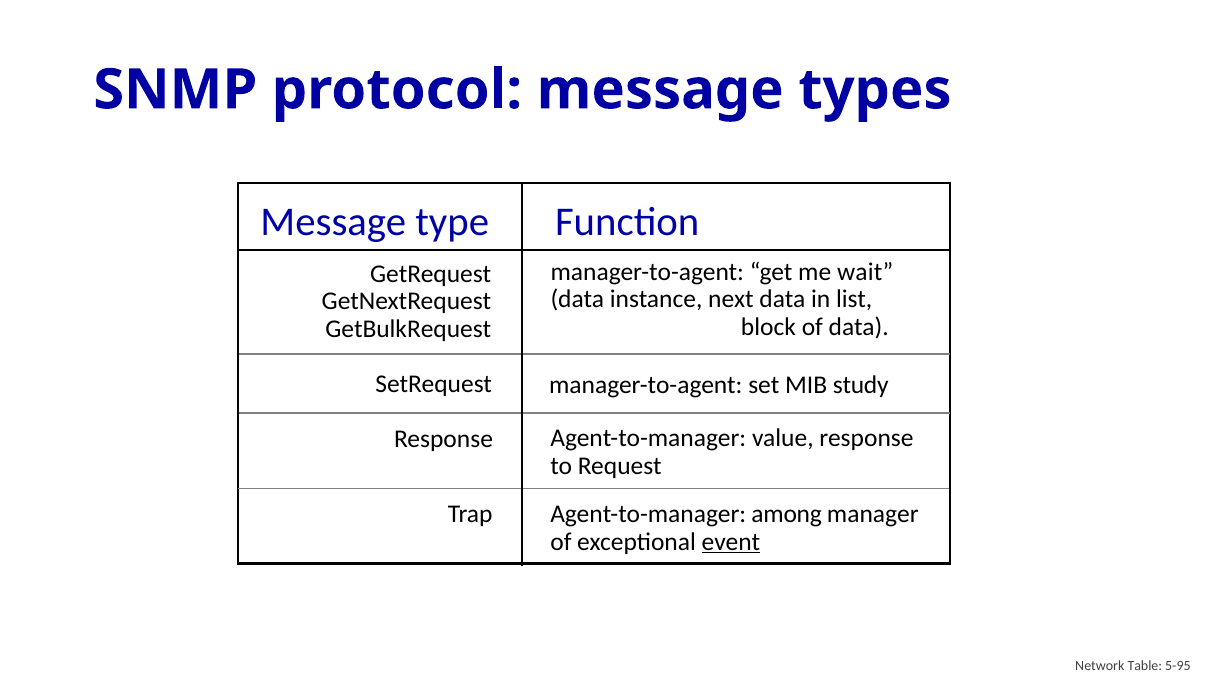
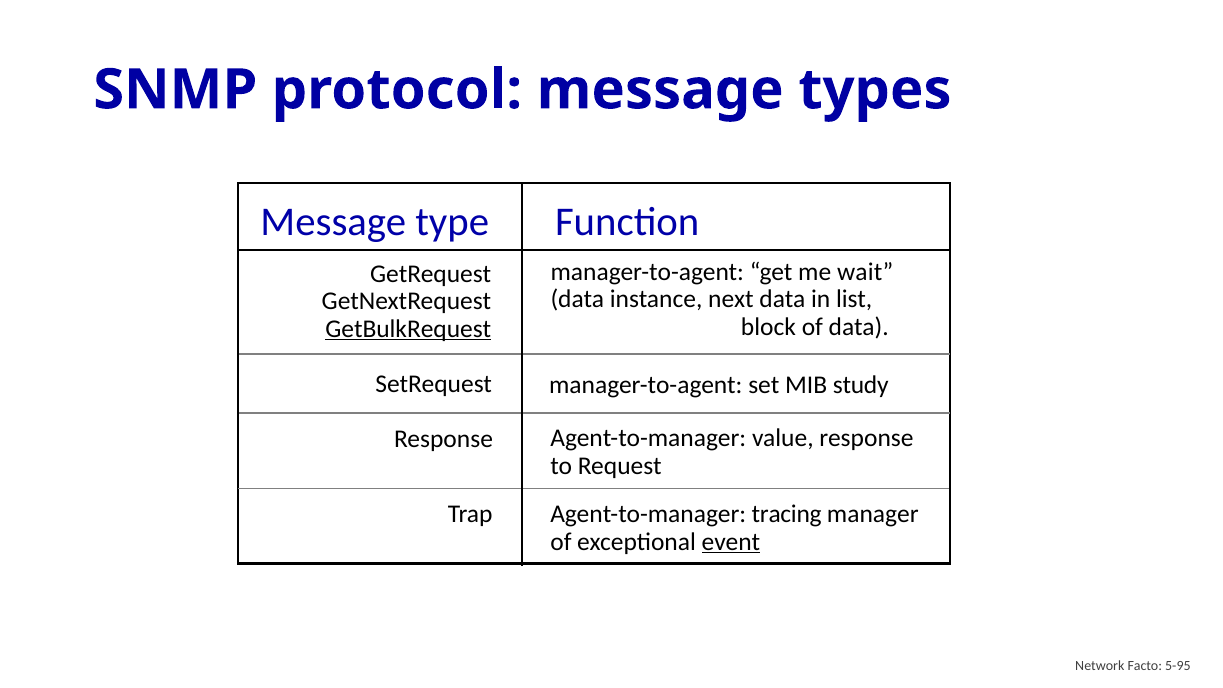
GetBulkRequest underline: none -> present
among: among -> tracing
Table: Table -> Facto
